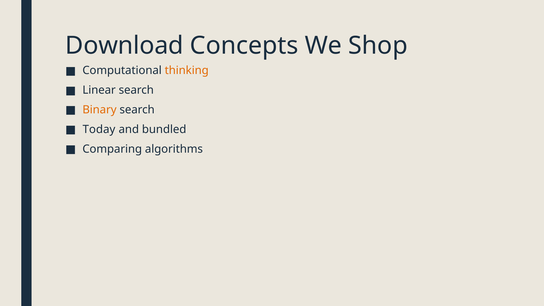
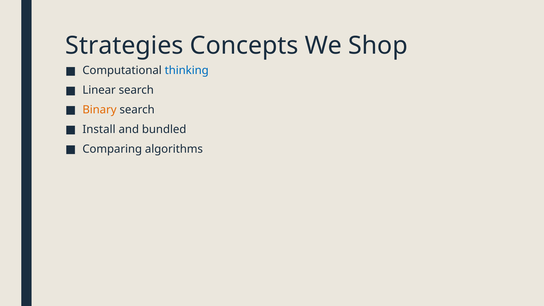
Download: Download -> Strategies
thinking colour: orange -> blue
Today: Today -> Install
